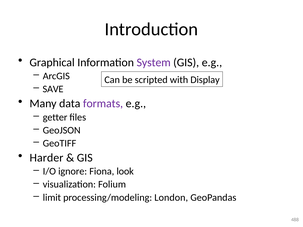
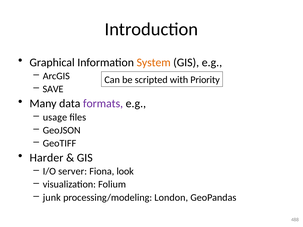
System colour: purple -> orange
Display: Display -> Priority
getter: getter -> usage
ignore: ignore -> server
limit: limit -> junk
